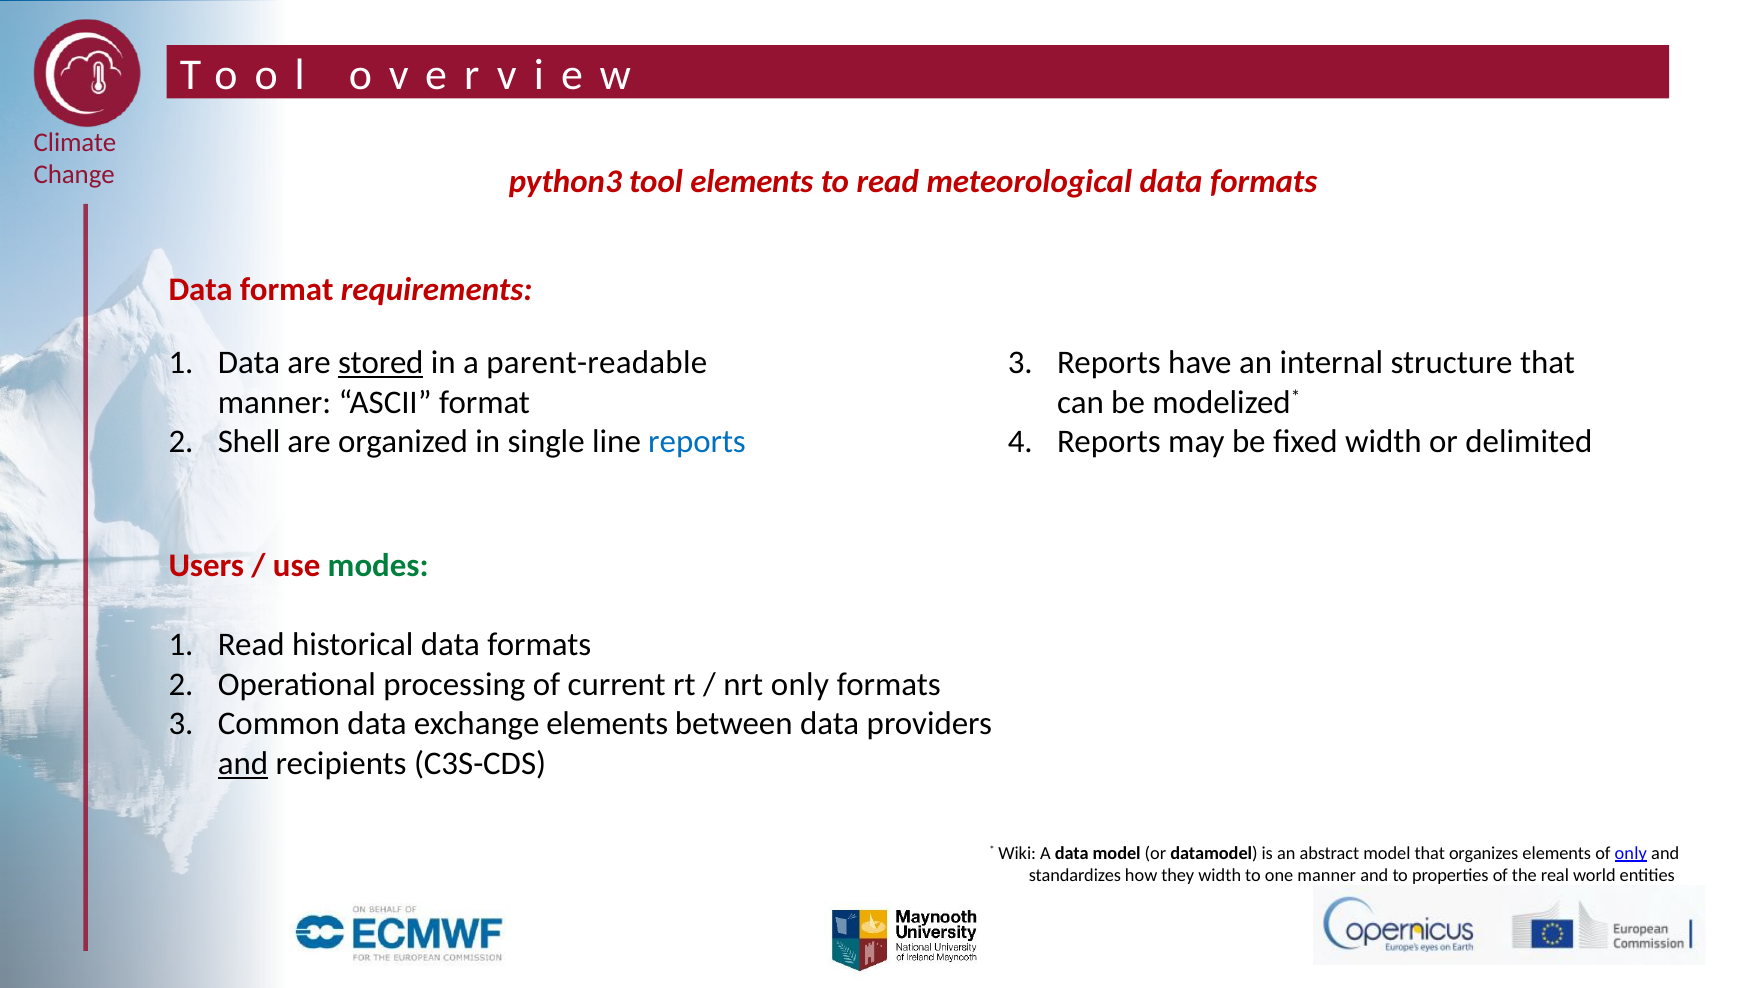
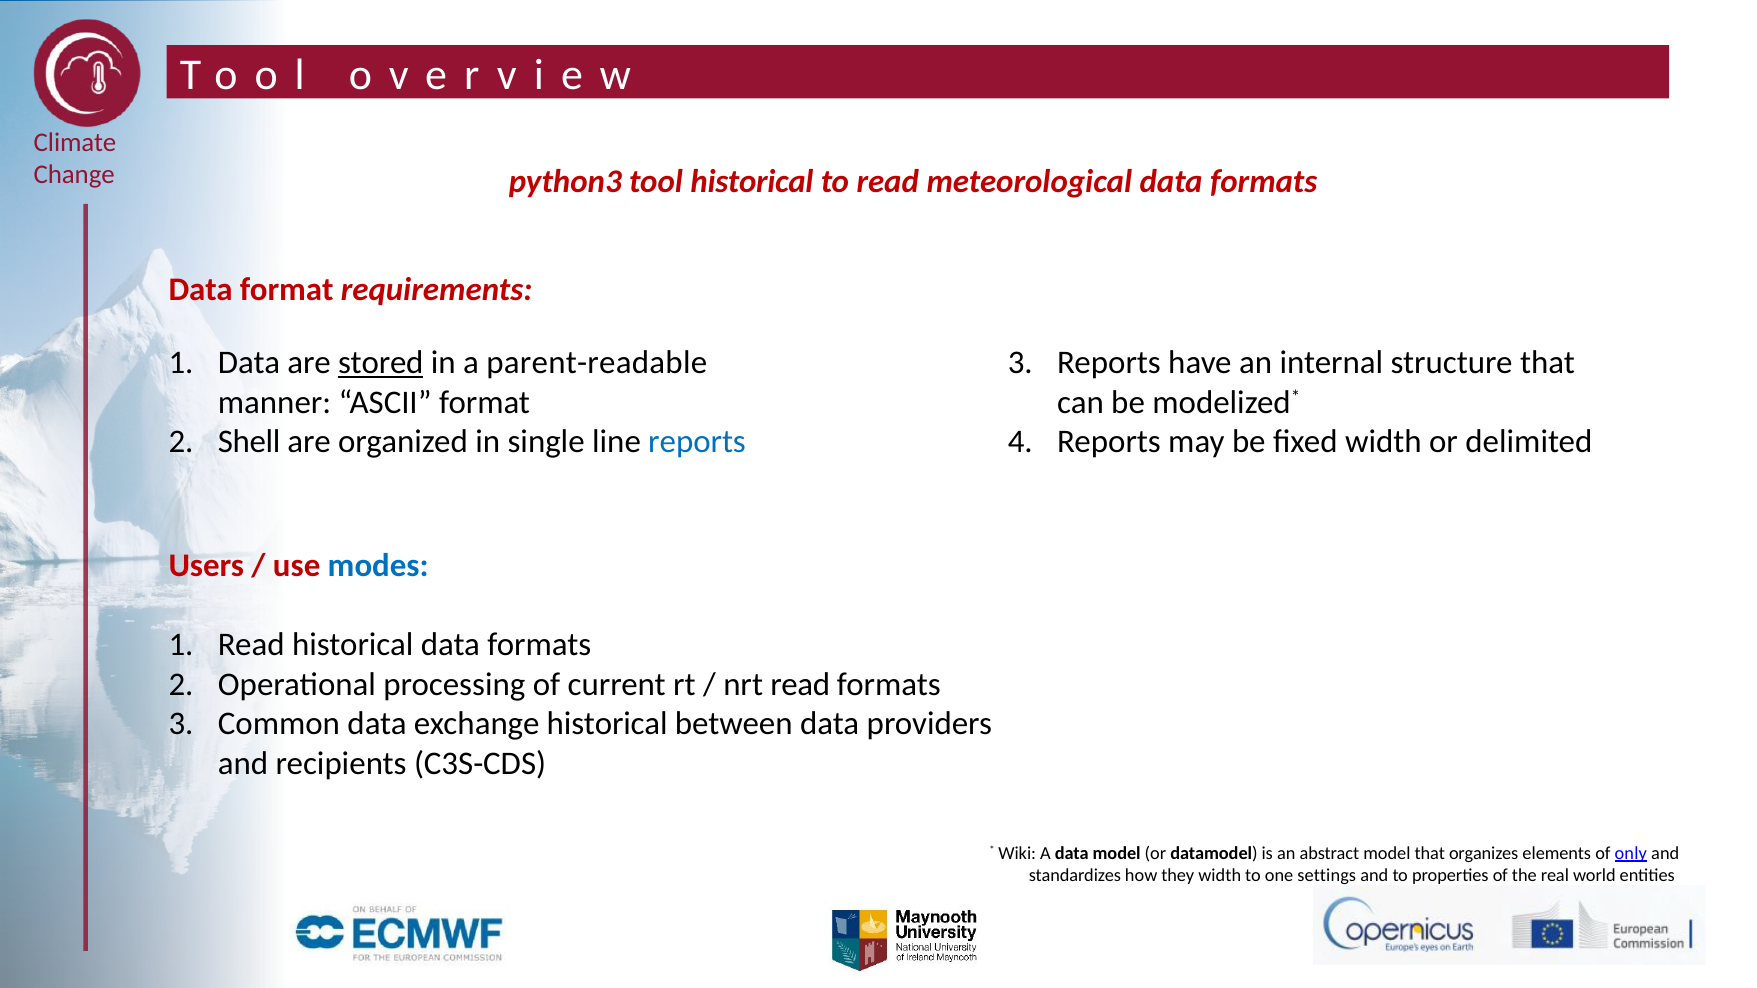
tool elements: elements -> historical
modes colour: green -> blue
nrt only: only -> read
exchange elements: elements -> historical
and at (243, 764) underline: present -> none
one manner: manner -> settings
